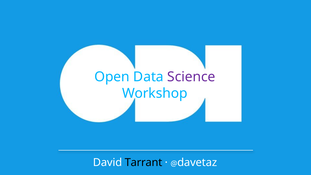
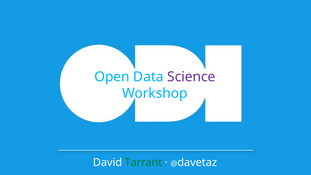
Tarrant colour: black -> green
